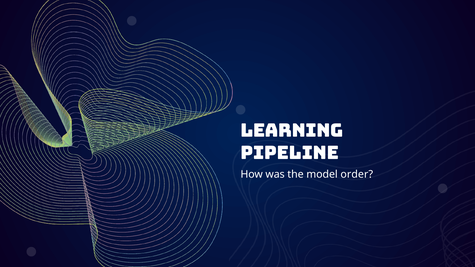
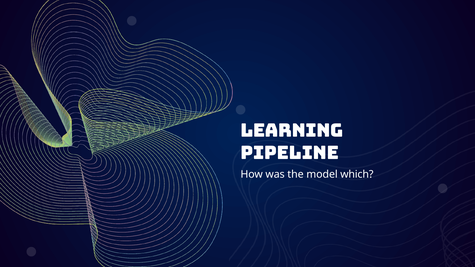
order: order -> which
